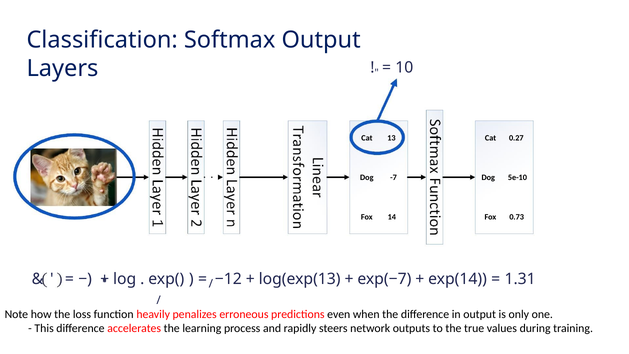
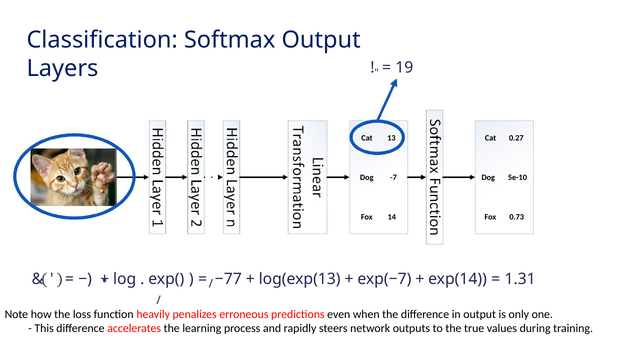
10: 10 -> 19
−12: −12 -> −77
